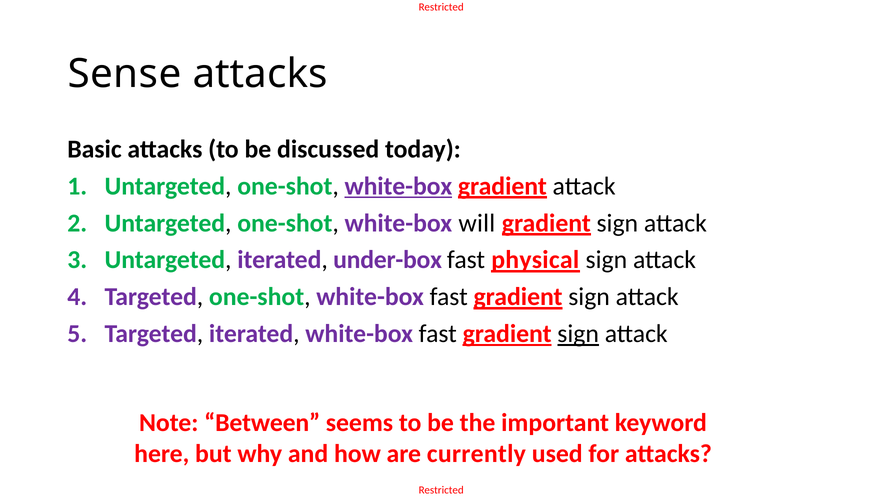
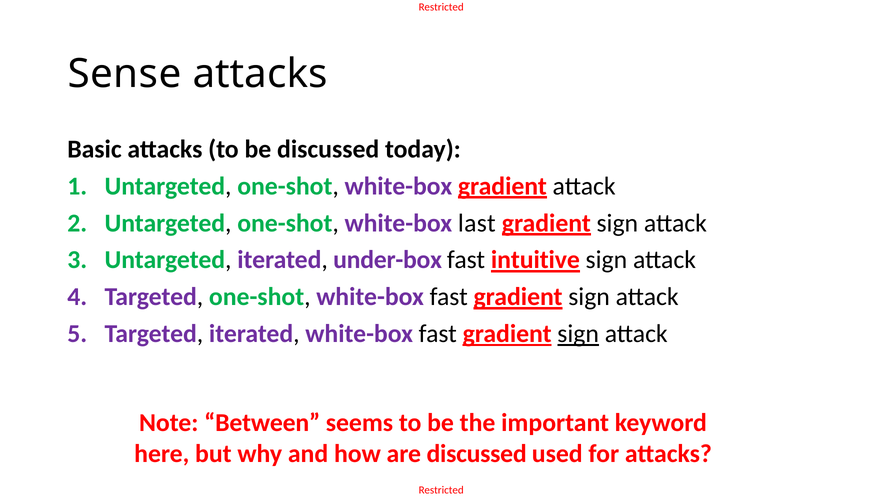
white-box at (398, 186) underline: present -> none
will: will -> last
physical: physical -> intuitive
are currently: currently -> discussed
